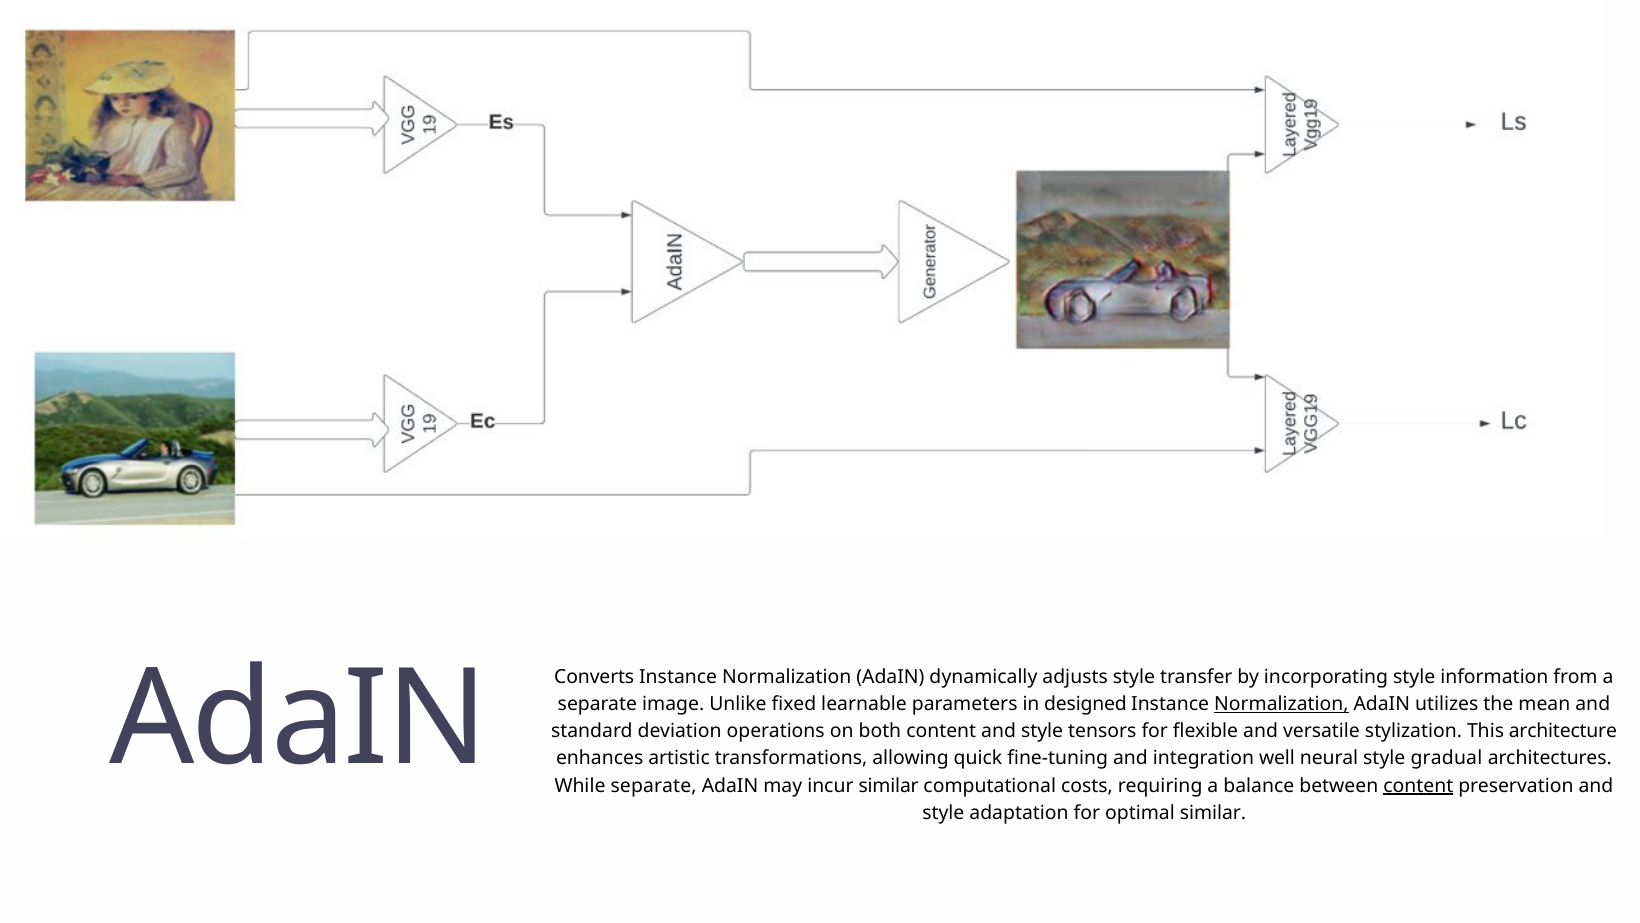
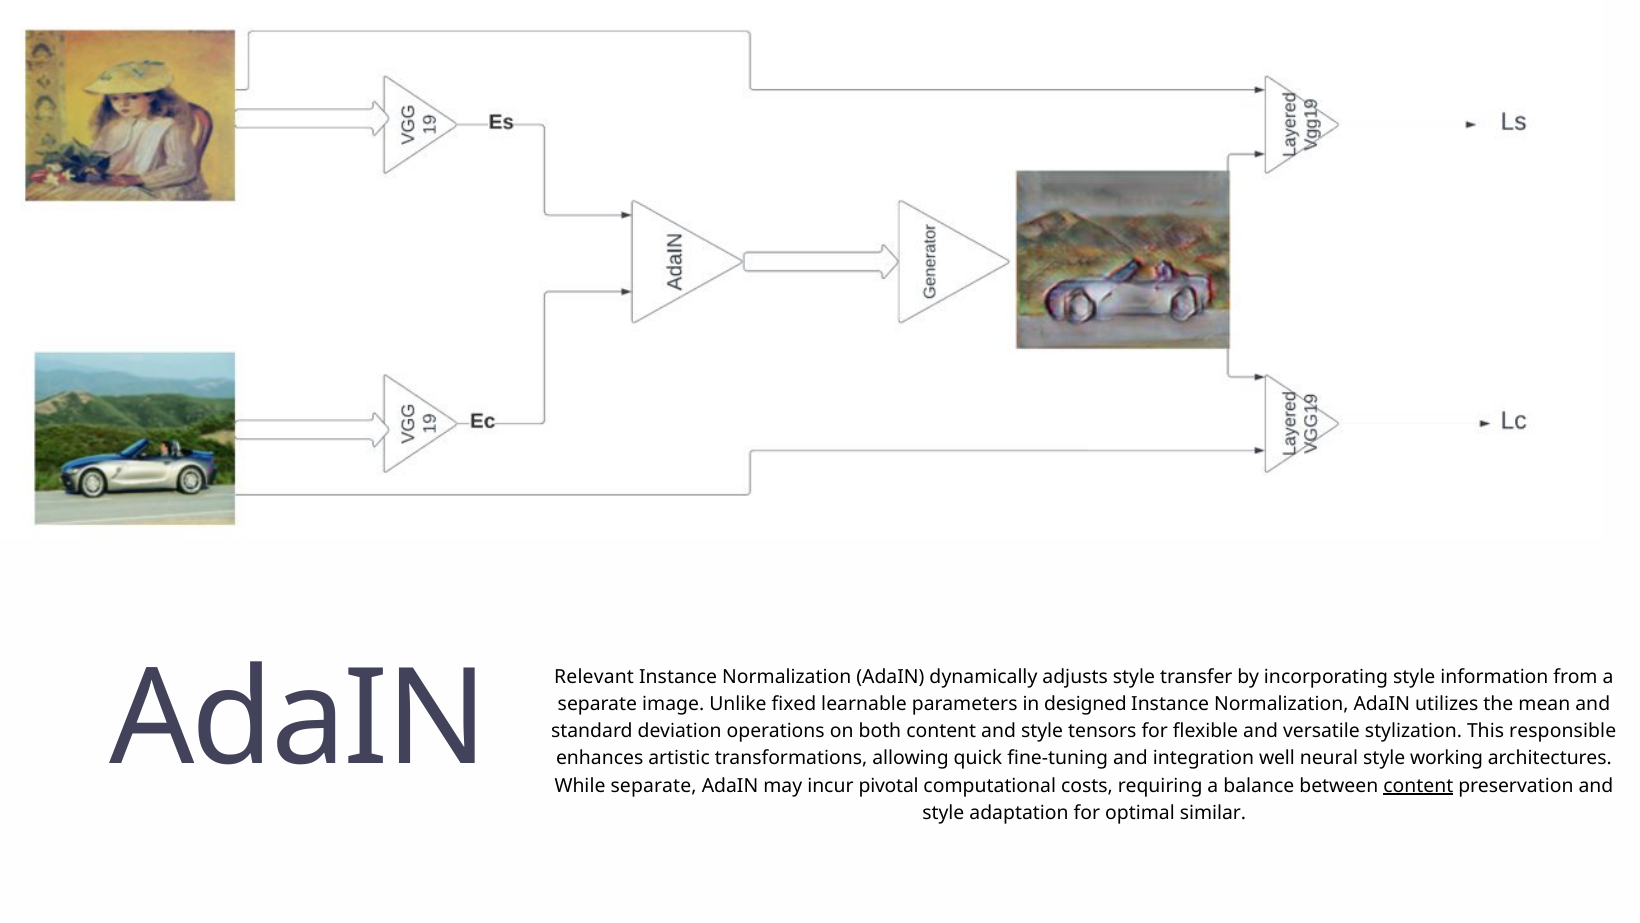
Converts: Converts -> Relevant
Normalization at (1281, 704) underline: present -> none
architecture: architecture -> responsible
gradual: gradual -> working
incur similar: similar -> pivotal
